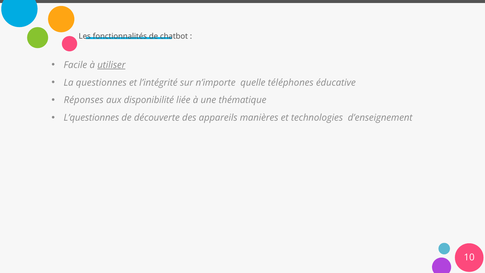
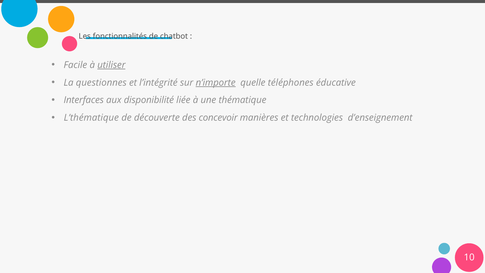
n’importe underline: none -> present
Réponses: Réponses -> Interfaces
L’questionnes: L’questionnes -> L’thématique
appareils: appareils -> concevoir
